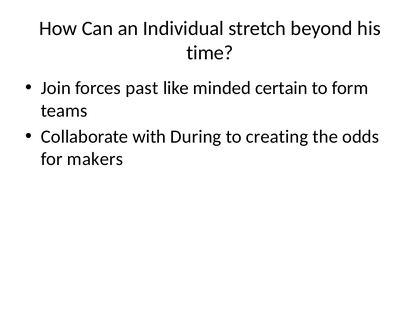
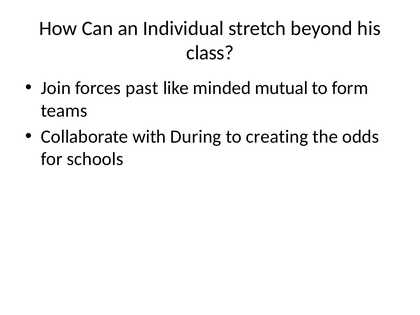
time: time -> class
certain: certain -> mutual
makers: makers -> schools
